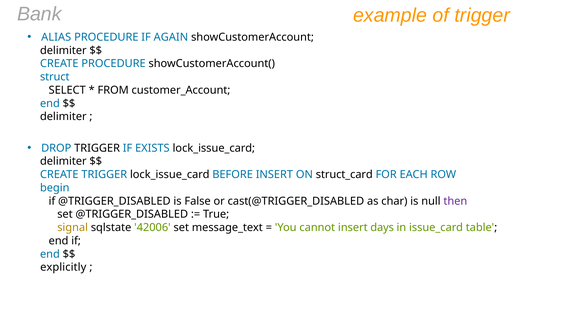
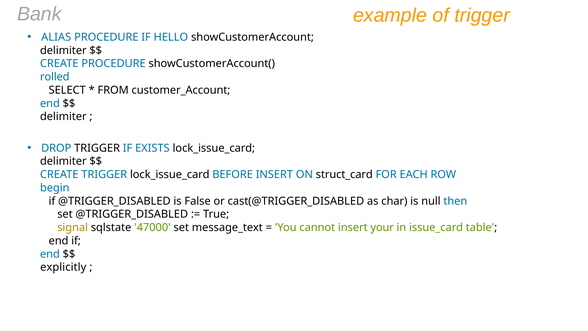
AGAIN: AGAIN -> HELLO
struct: struct -> rolled
then colour: purple -> blue
42006: 42006 -> 47000
days: days -> your
